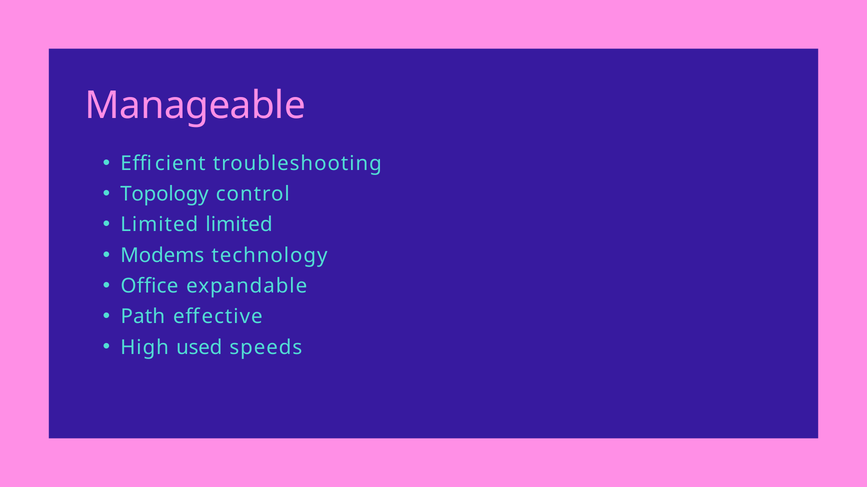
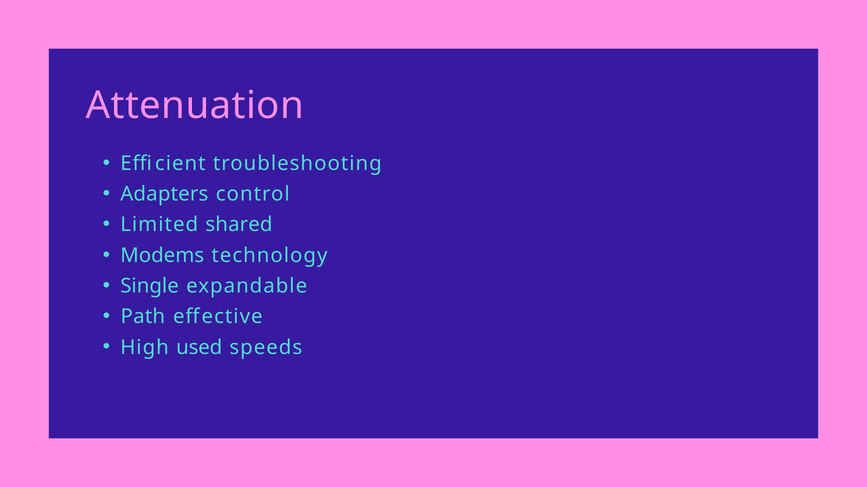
Manageable: Manageable -> Attenuation
Topology: Topology -> Adapters
Limited limited: limited -> shared
Office: Office -> Single
